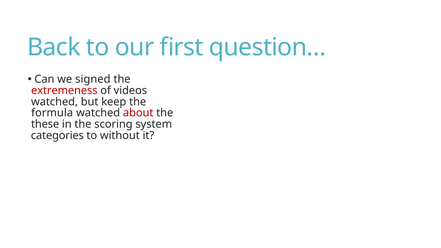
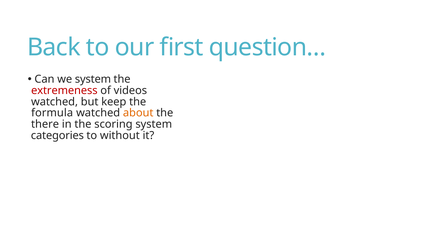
we signed: signed -> system
about colour: red -> orange
these: these -> there
